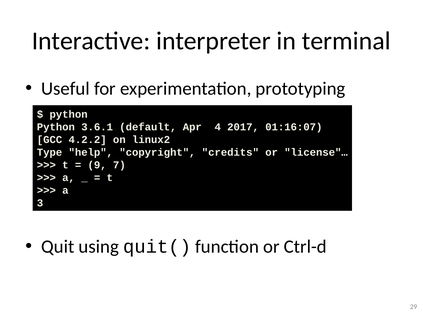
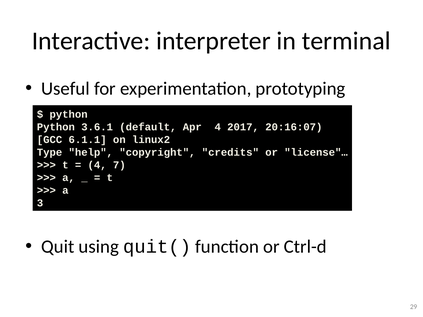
01:16:07: 01:16:07 -> 20:16:07
4.2.2: 4.2.2 -> 6.1.1
9 at (97, 165): 9 -> 4
